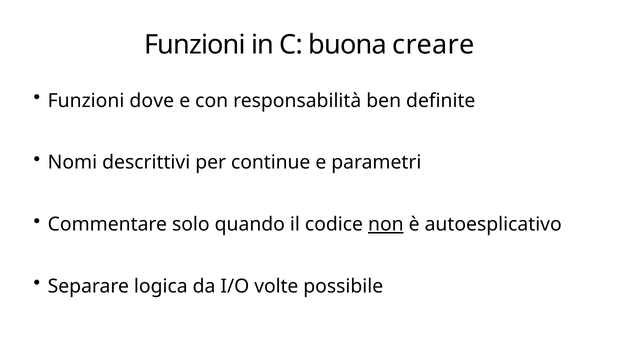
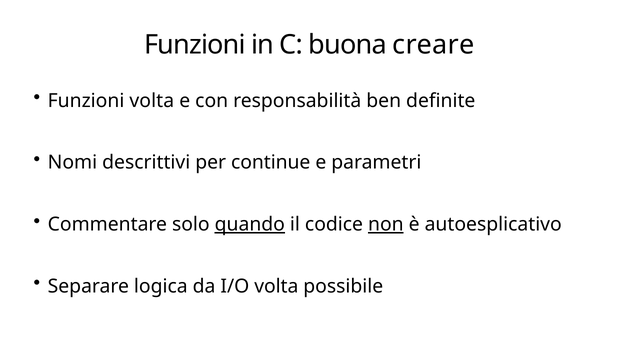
Funzioni dove: dove -> volta
quando underline: none -> present
I/O volte: volte -> volta
